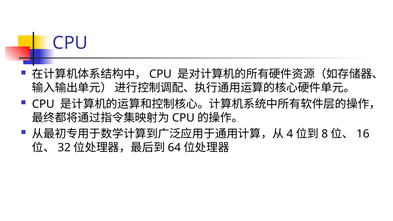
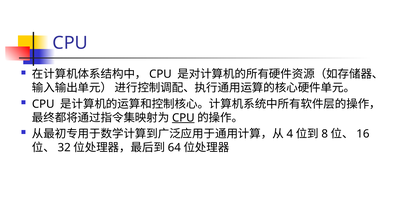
CPU at (183, 118) underline: none -> present
